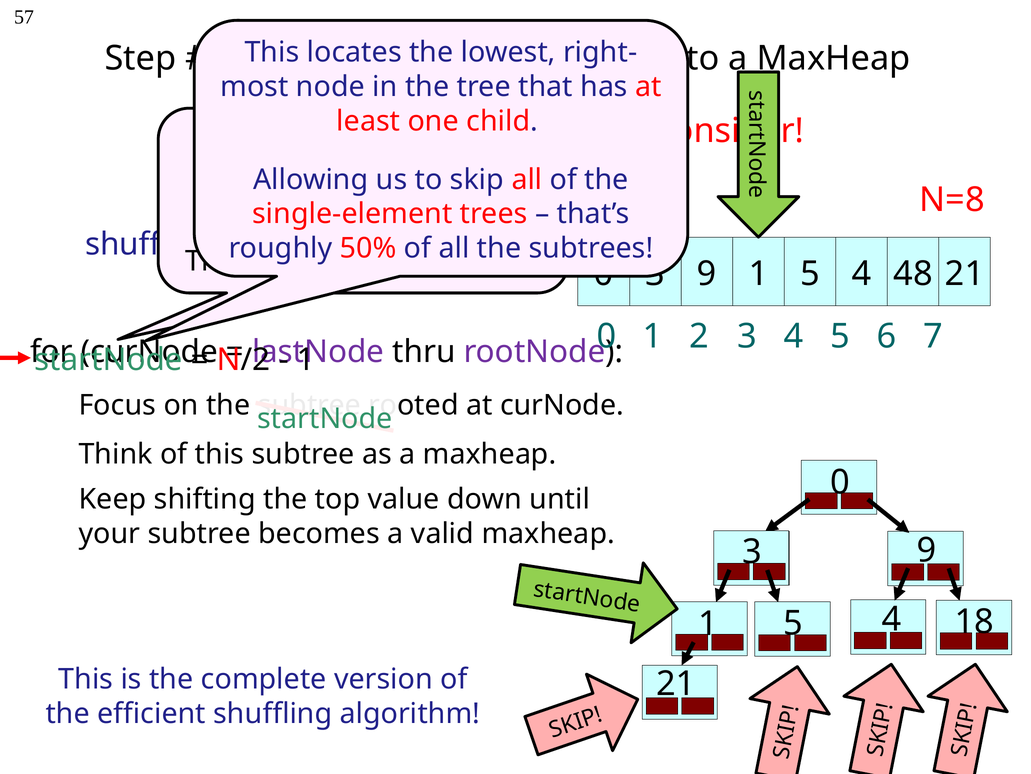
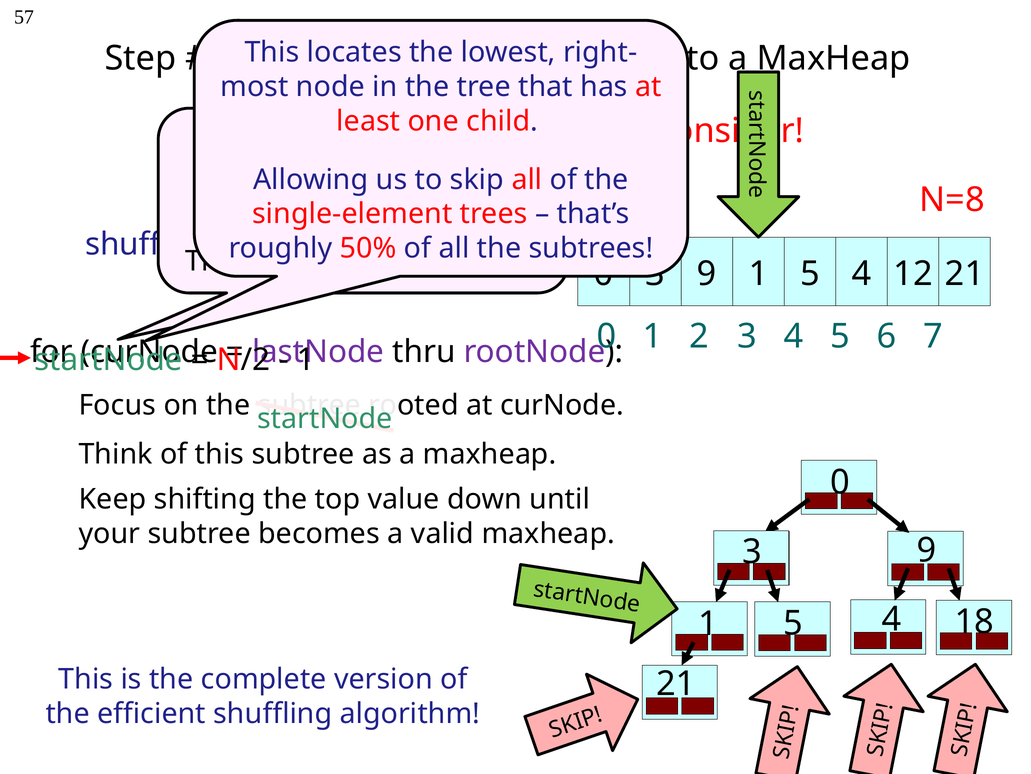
48: 48 -> 12
